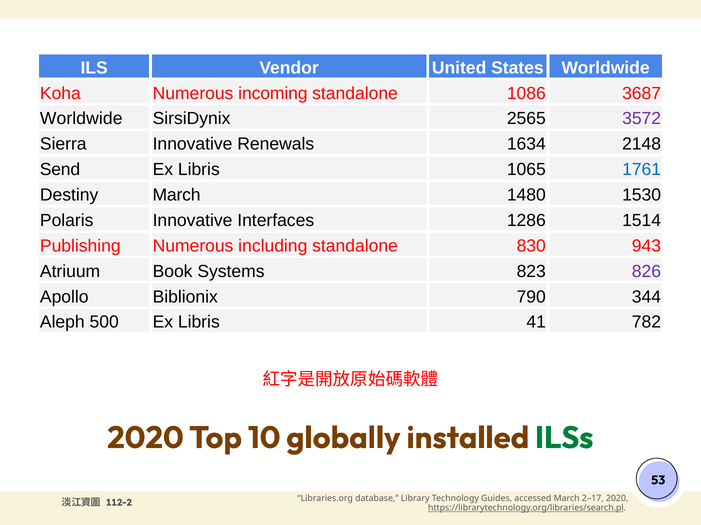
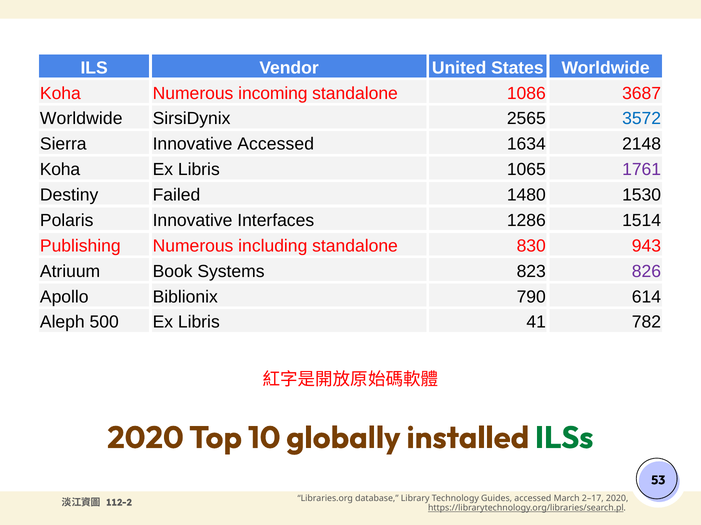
3572 colour: purple -> blue
Innovative Renewals: Renewals -> Accessed
Send at (60, 170): Send -> Koha
1761 colour: blue -> purple
Destiny March: March -> Failed
344: 344 -> 614
